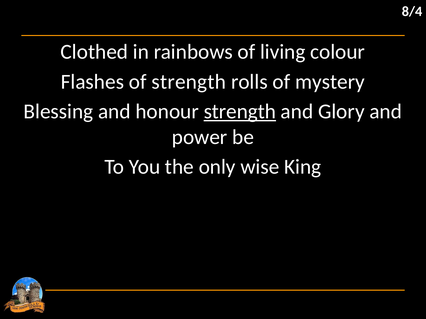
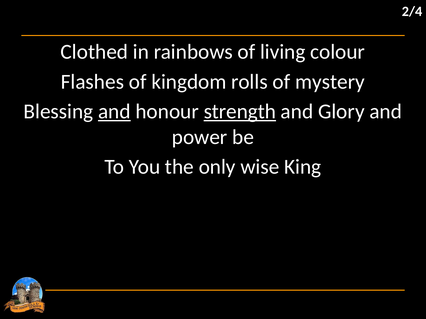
8/4: 8/4 -> 2/4
of strength: strength -> kingdom
and at (114, 112) underline: none -> present
